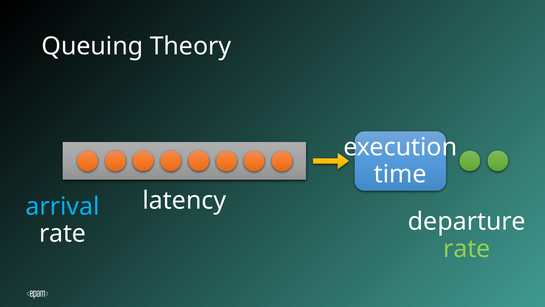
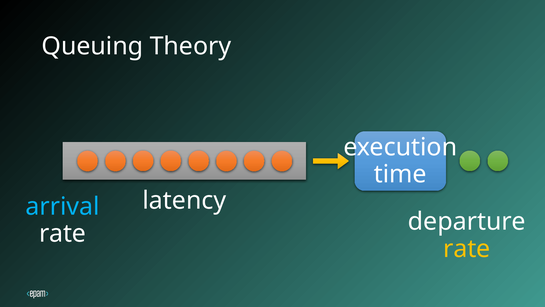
rate at (467, 248) colour: light green -> yellow
